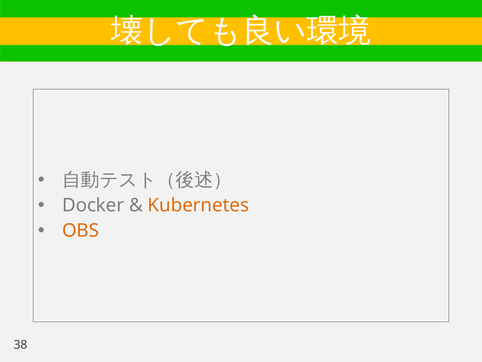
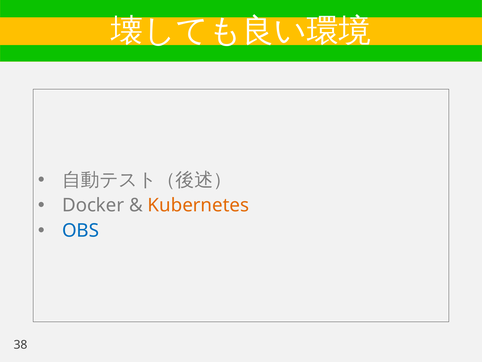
OBS colour: orange -> blue
